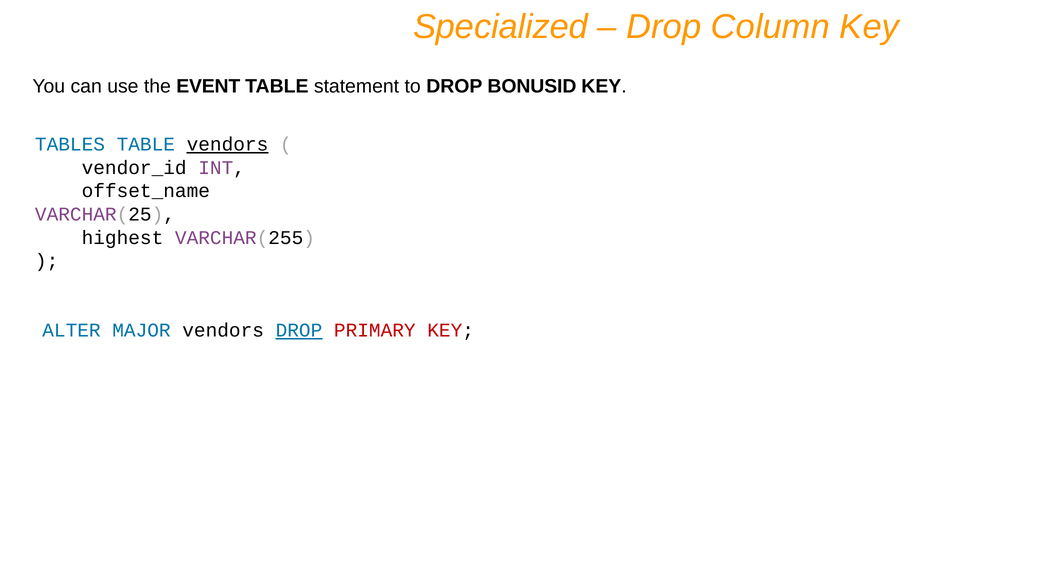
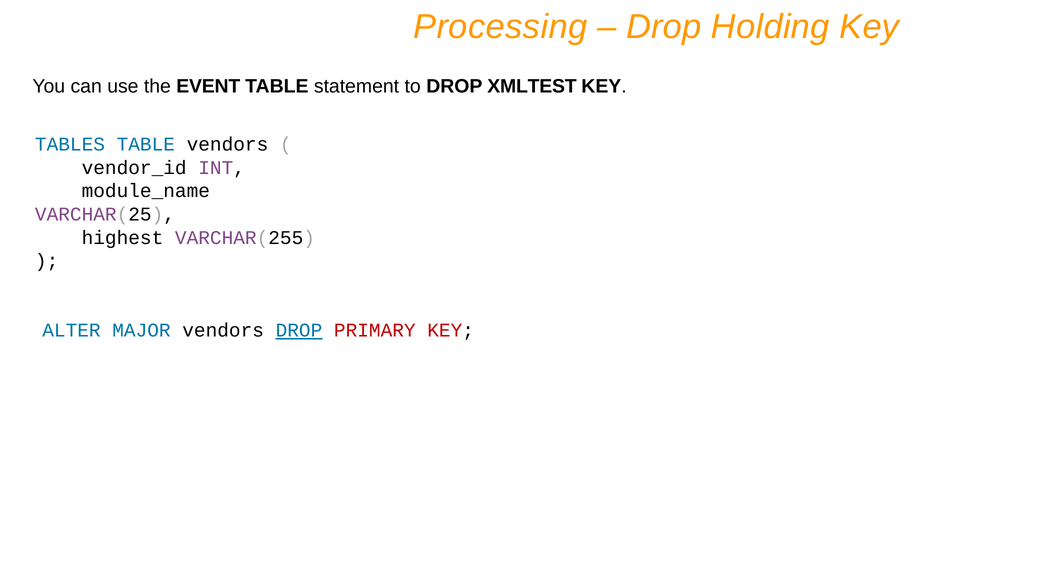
Specialized: Specialized -> Processing
Column: Column -> Holding
BONUSID: BONUSID -> XMLTEST
vendors at (227, 144) underline: present -> none
offset_name: offset_name -> module_name
